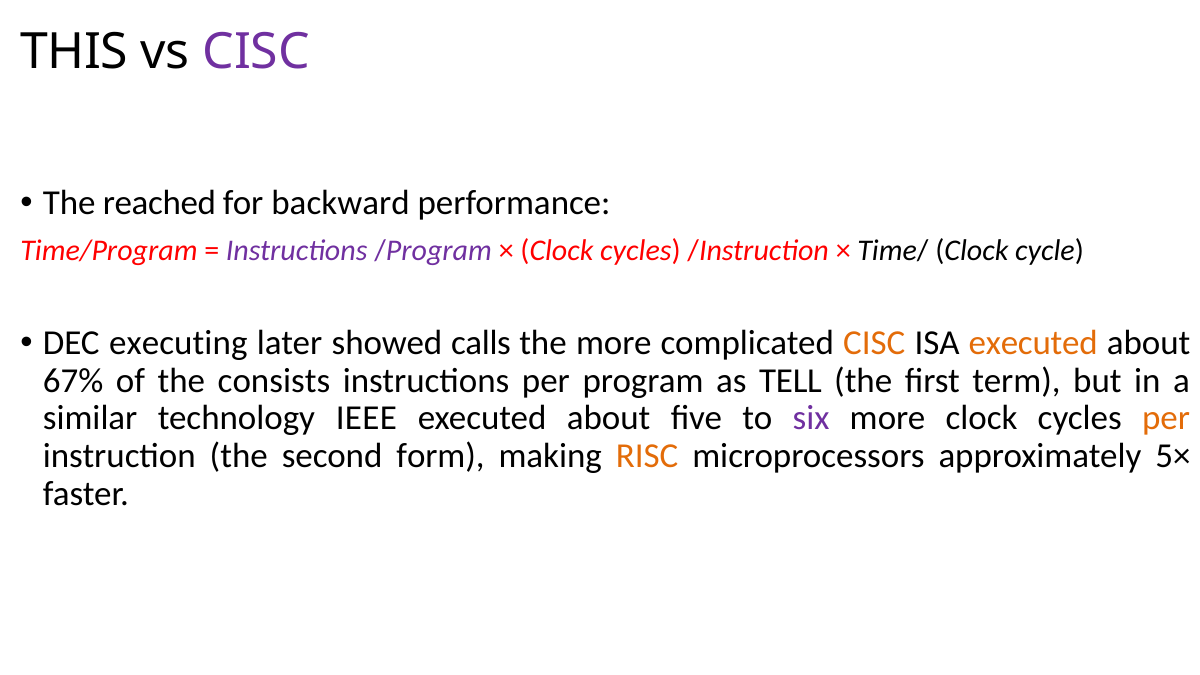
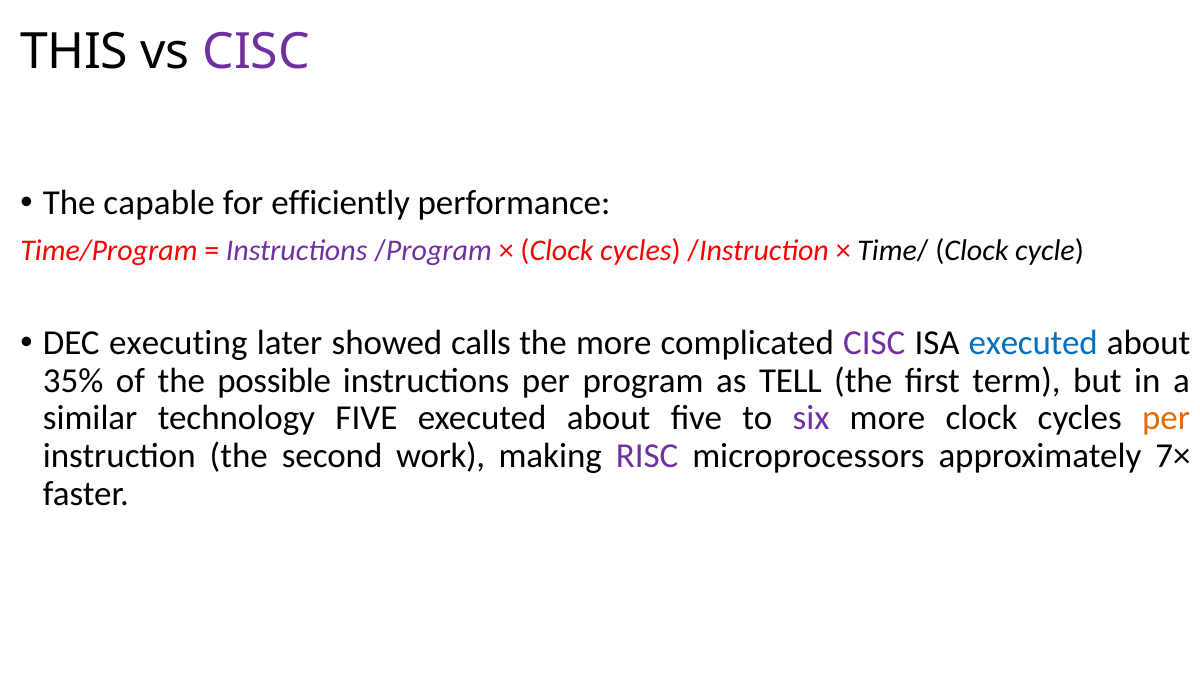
reached: reached -> capable
backward: backward -> efficiently
CISC at (874, 343) colour: orange -> purple
executed at (1033, 343) colour: orange -> blue
67%: 67% -> 35%
consists: consists -> possible
technology IEEE: IEEE -> FIVE
form: form -> work
RISC colour: orange -> purple
5×: 5× -> 7×
